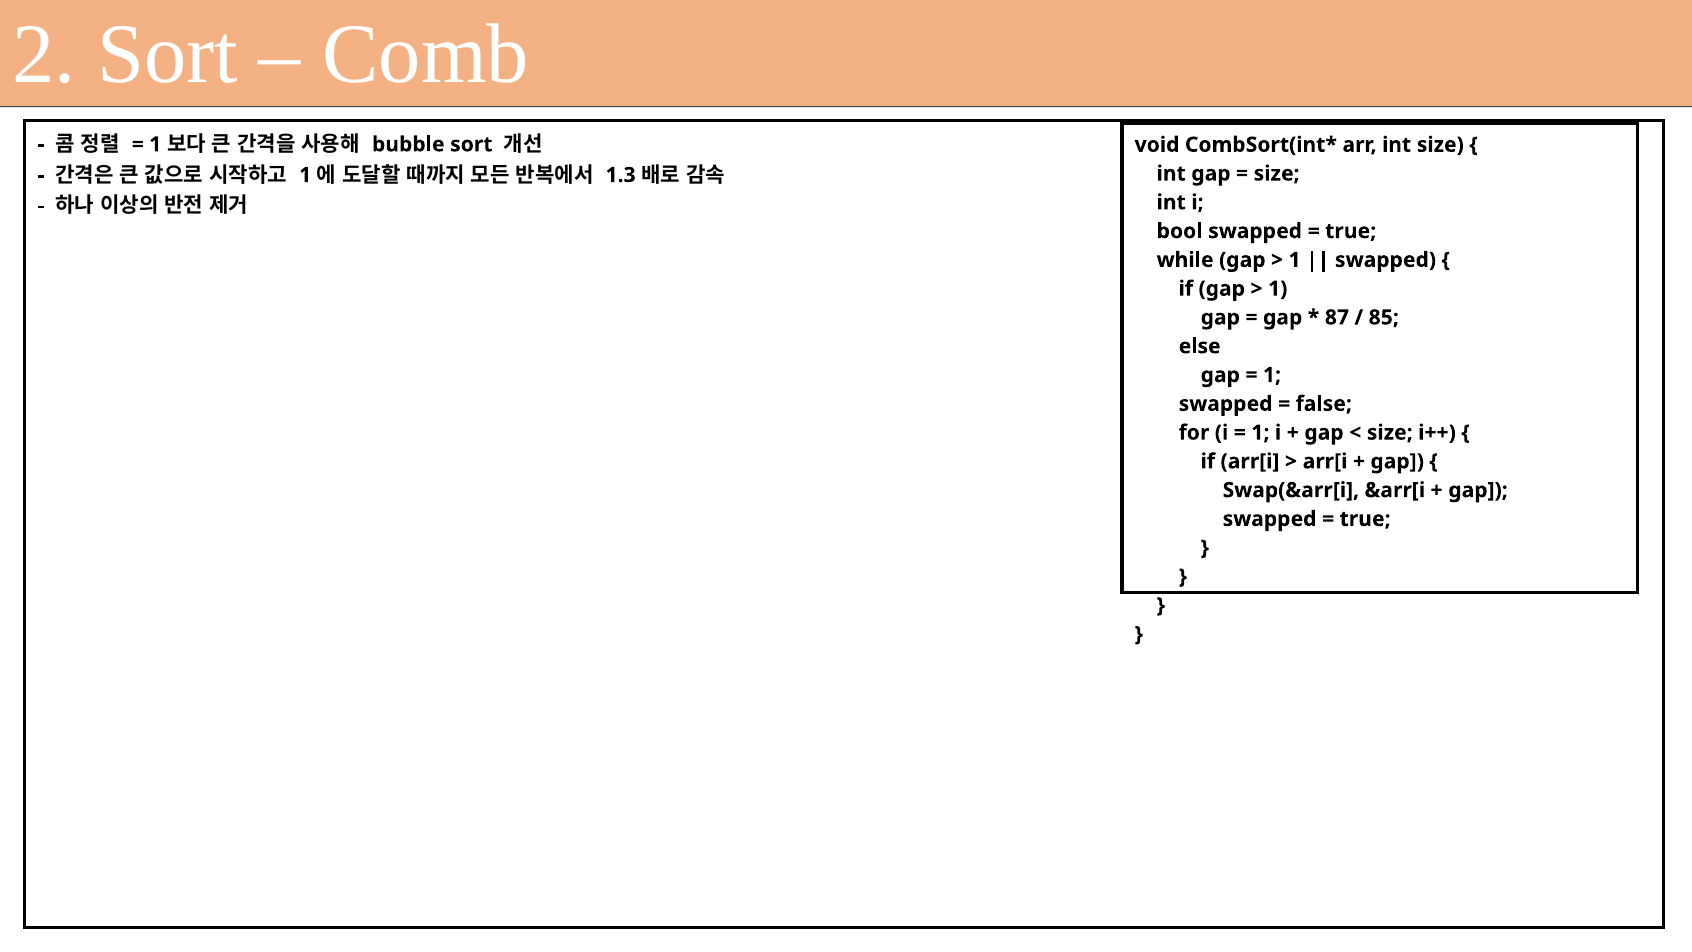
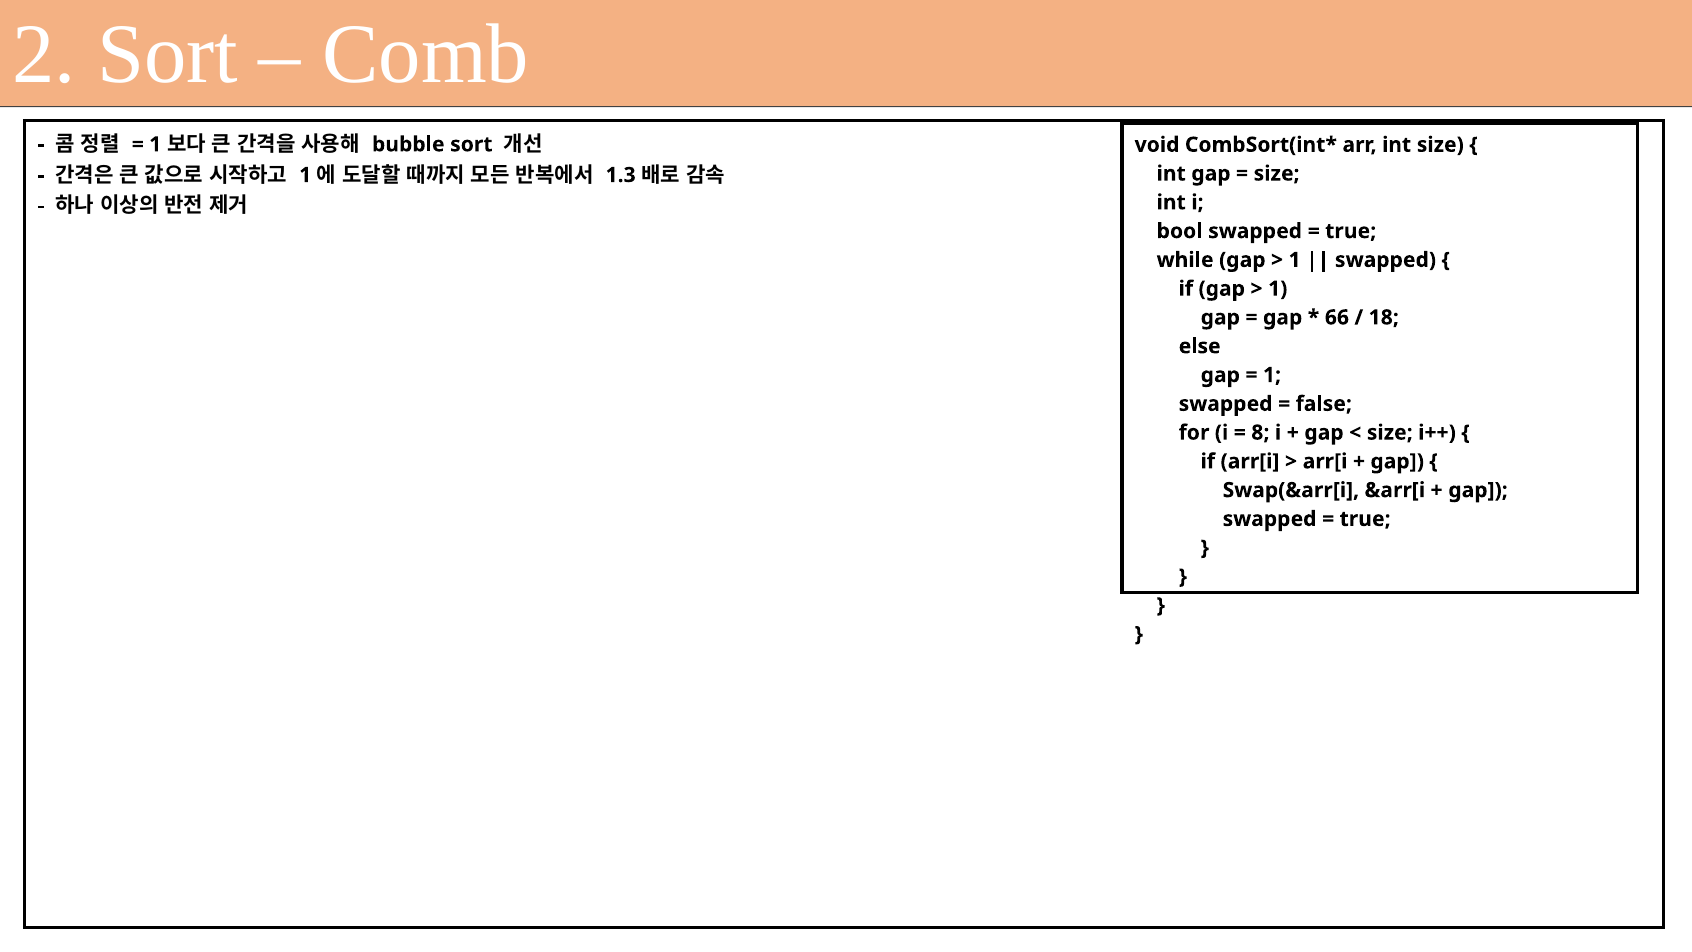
87: 87 -> 66
85: 85 -> 18
1 at (1260, 433): 1 -> 8
